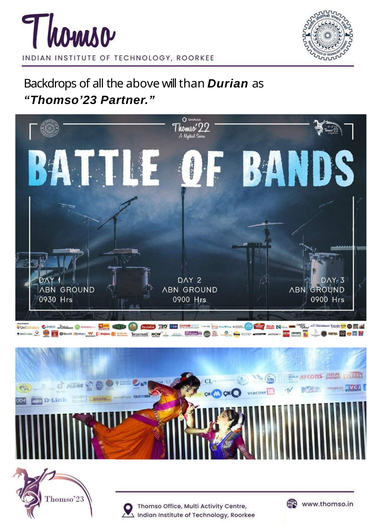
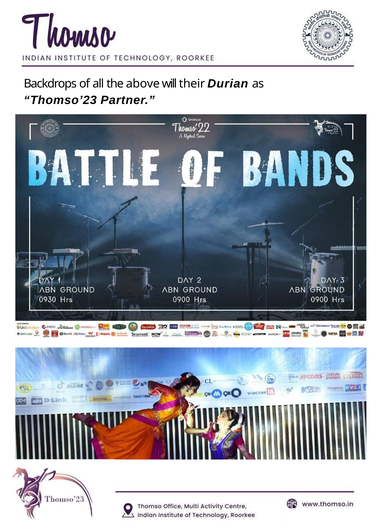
than: than -> their
